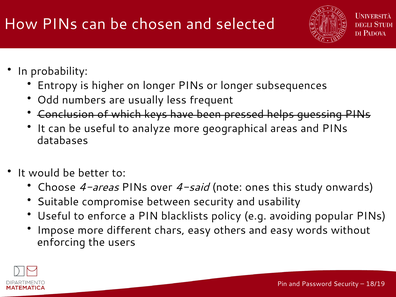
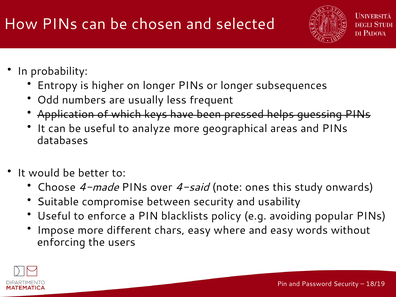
Conclusion: Conclusion -> Application
4-areas: 4-areas -> 4-made
others: others -> where
